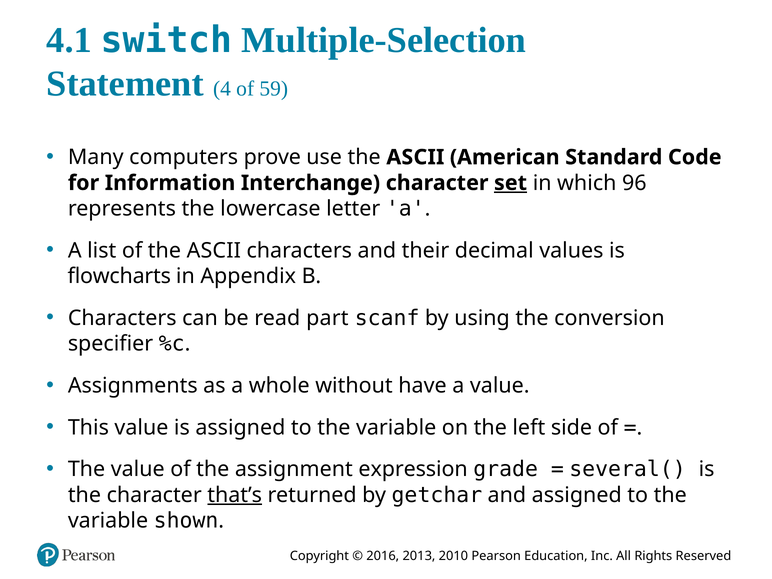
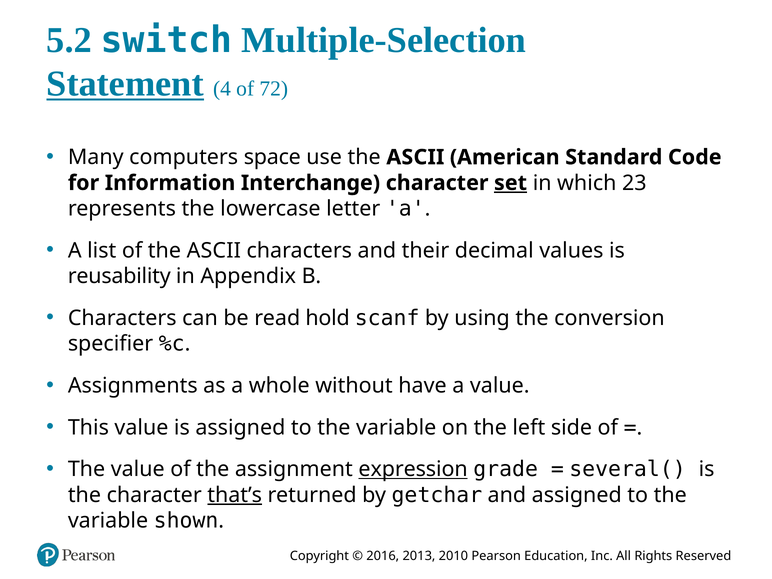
4.1: 4.1 -> 5.2
Statement underline: none -> present
59: 59 -> 72
prove: prove -> space
96: 96 -> 23
flowcharts: flowcharts -> reusability
part: part -> hold
expression underline: none -> present
